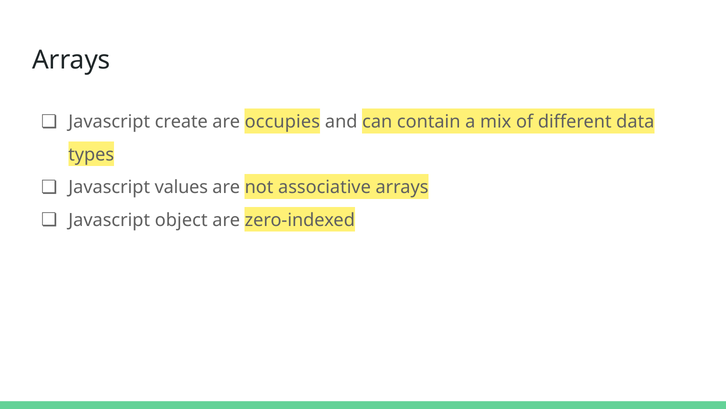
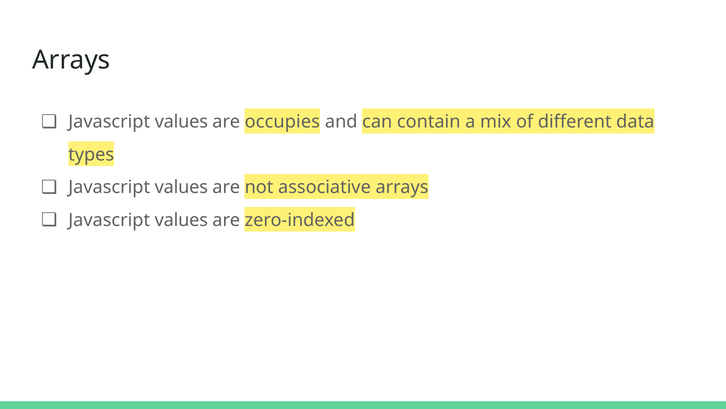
create at (181, 122): create -> values
object at (181, 220): object -> values
